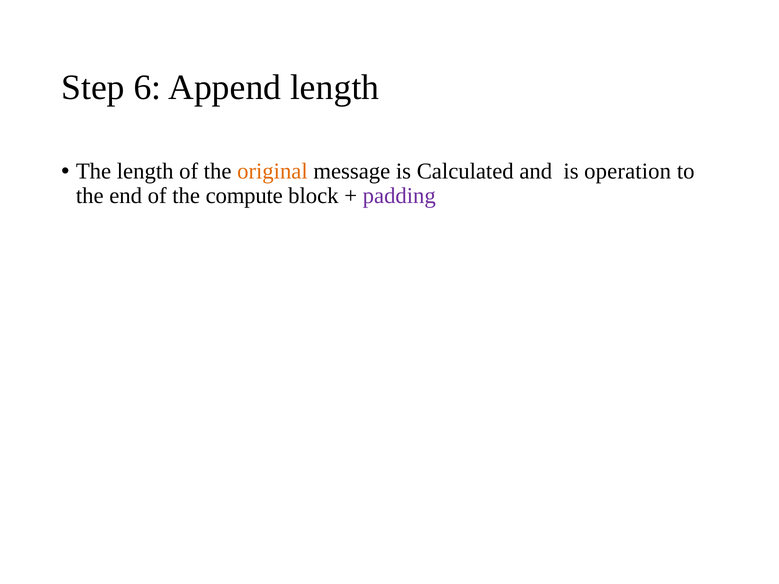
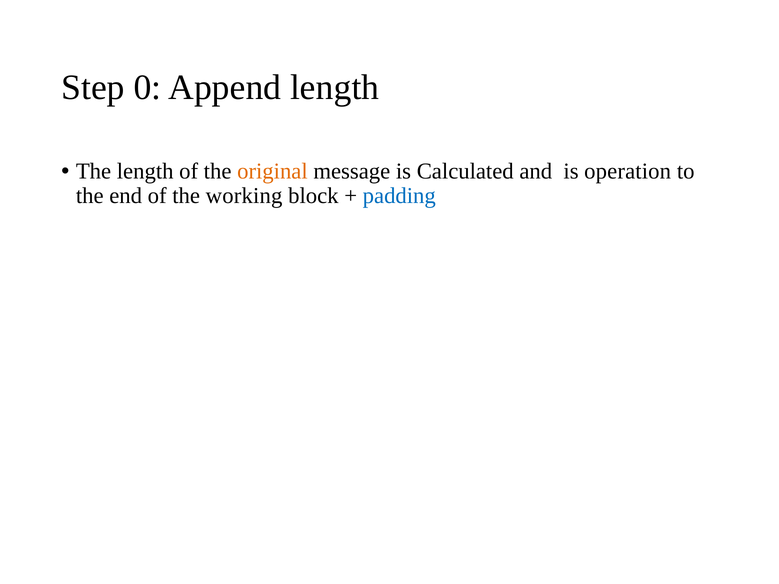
6: 6 -> 0
compute: compute -> working
padding colour: purple -> blue
